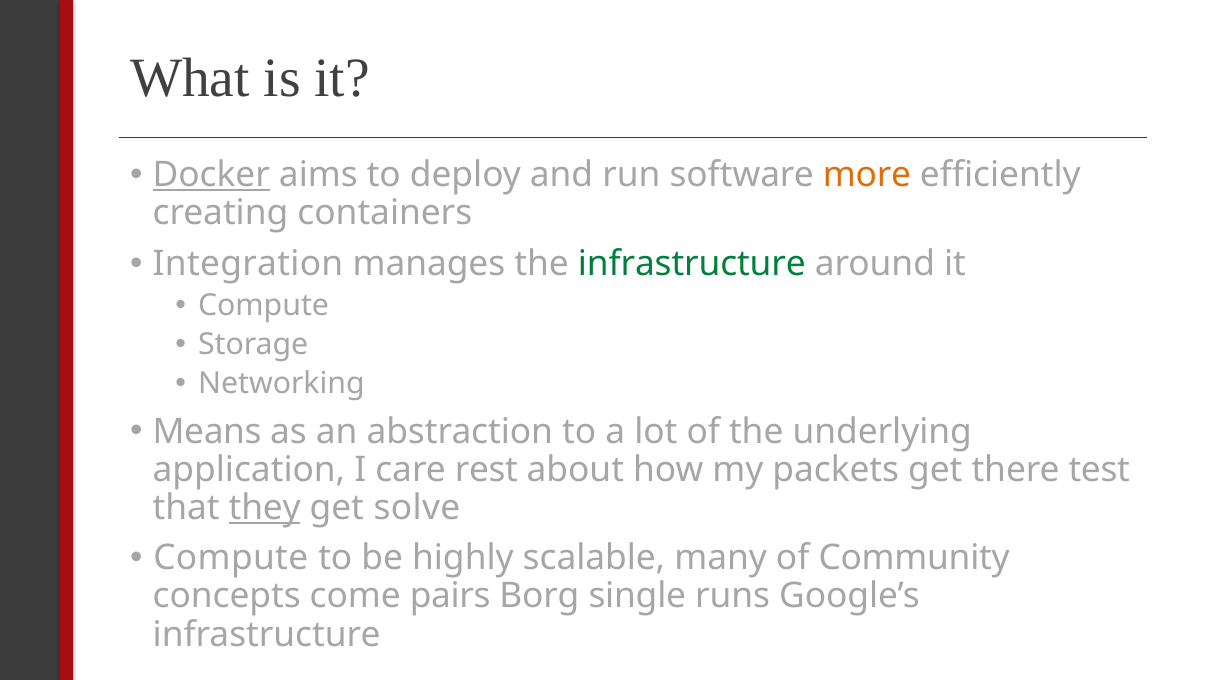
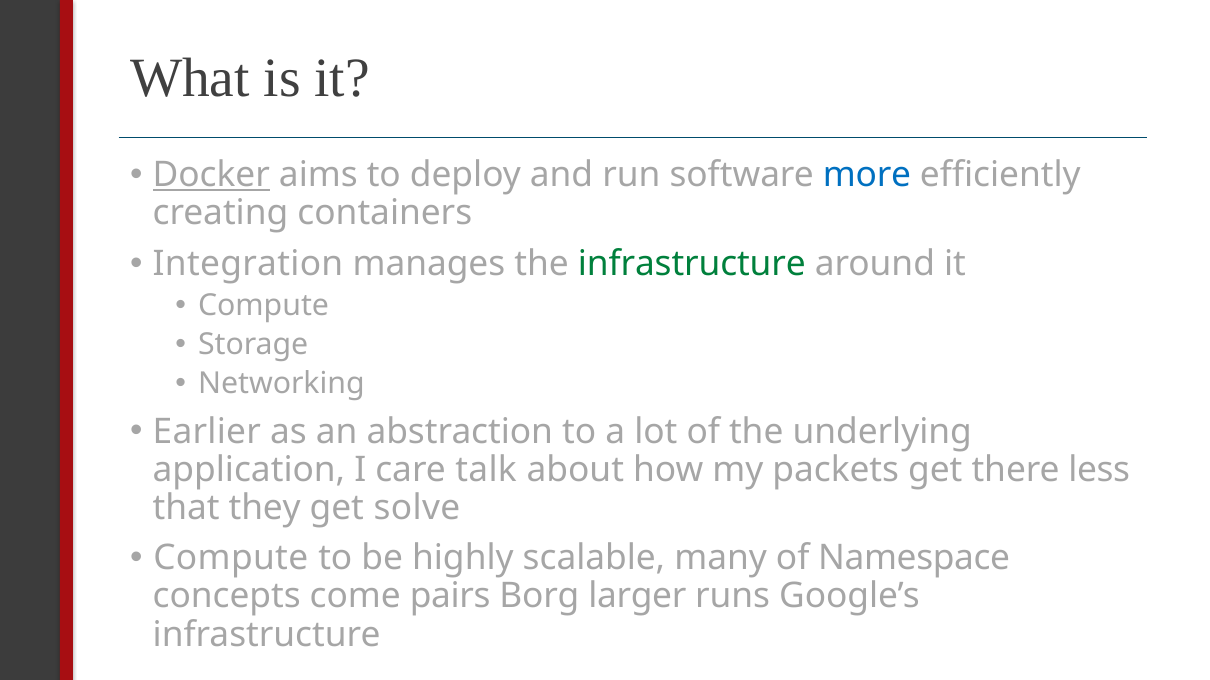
more colour: orange -> blue
Means: Means -> Earlier
rest: rest -> talk
test: test -> less
they underline: present -> none
Community: Community -> Namespace
single: single -> larger
